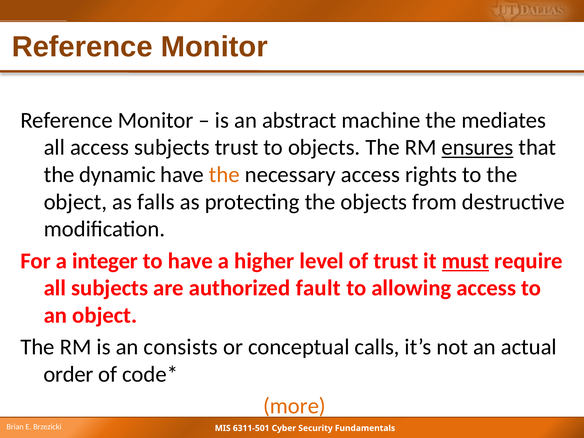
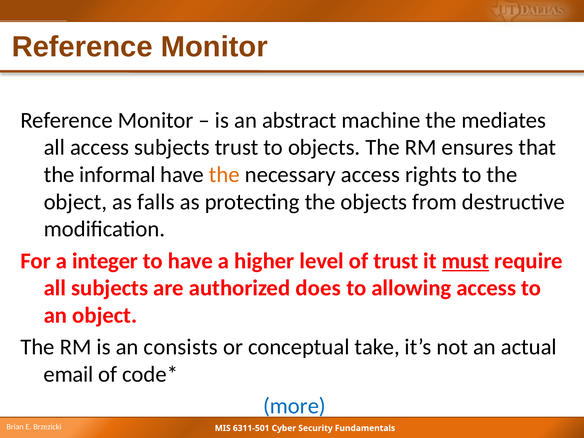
ensures underline: present -> none
dynamic: dynamic -> informal
fault: fault -> does
calls: calls -> take
order: order -> email
more colour: orange -> blue
